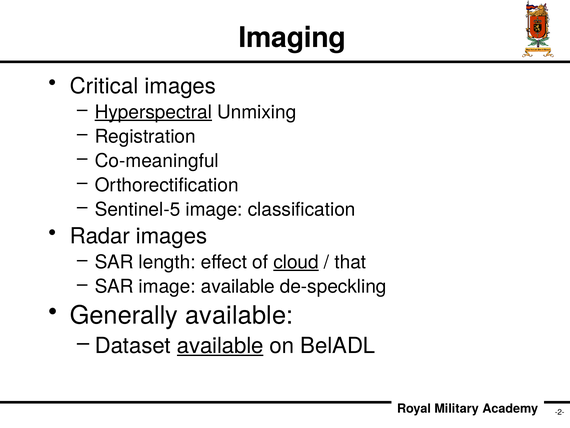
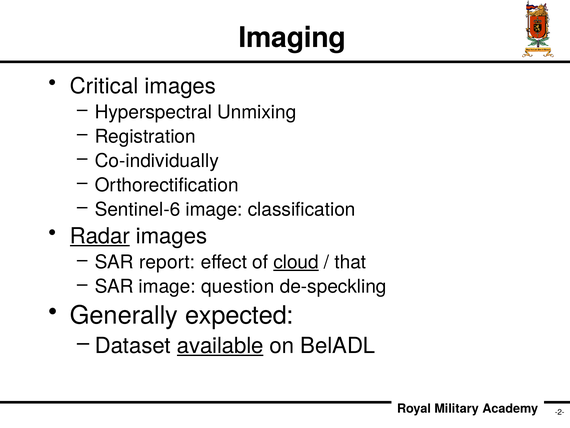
Hyperspectral underline: present -> none
Co-meaningful: Co-meaningful -> Co-individually
Sentinel-5: Sentinel-5 -> Sentinel-6
Radar underline: none -> present
length: length -> report
image available: available -> question
Generally available: available -> expected
